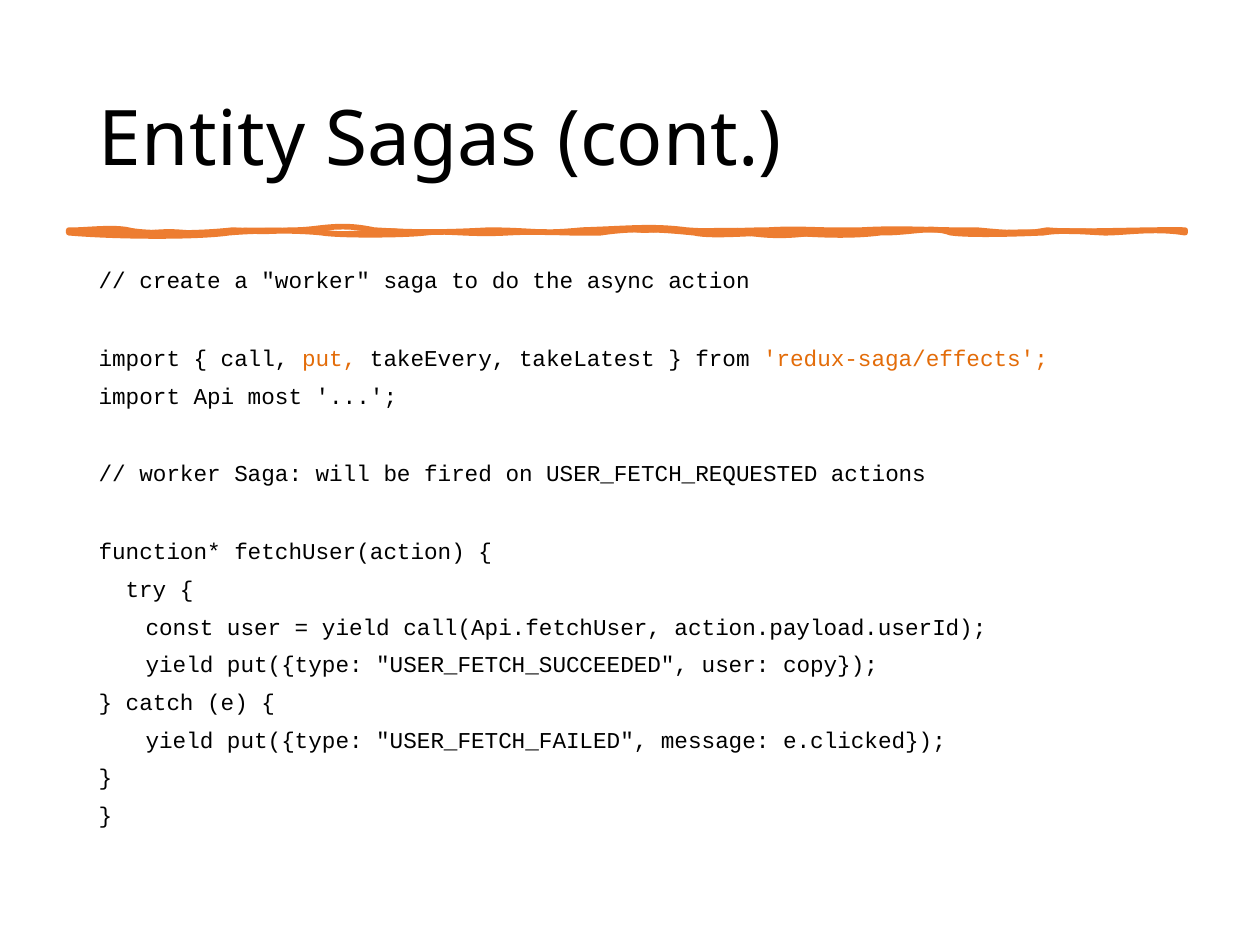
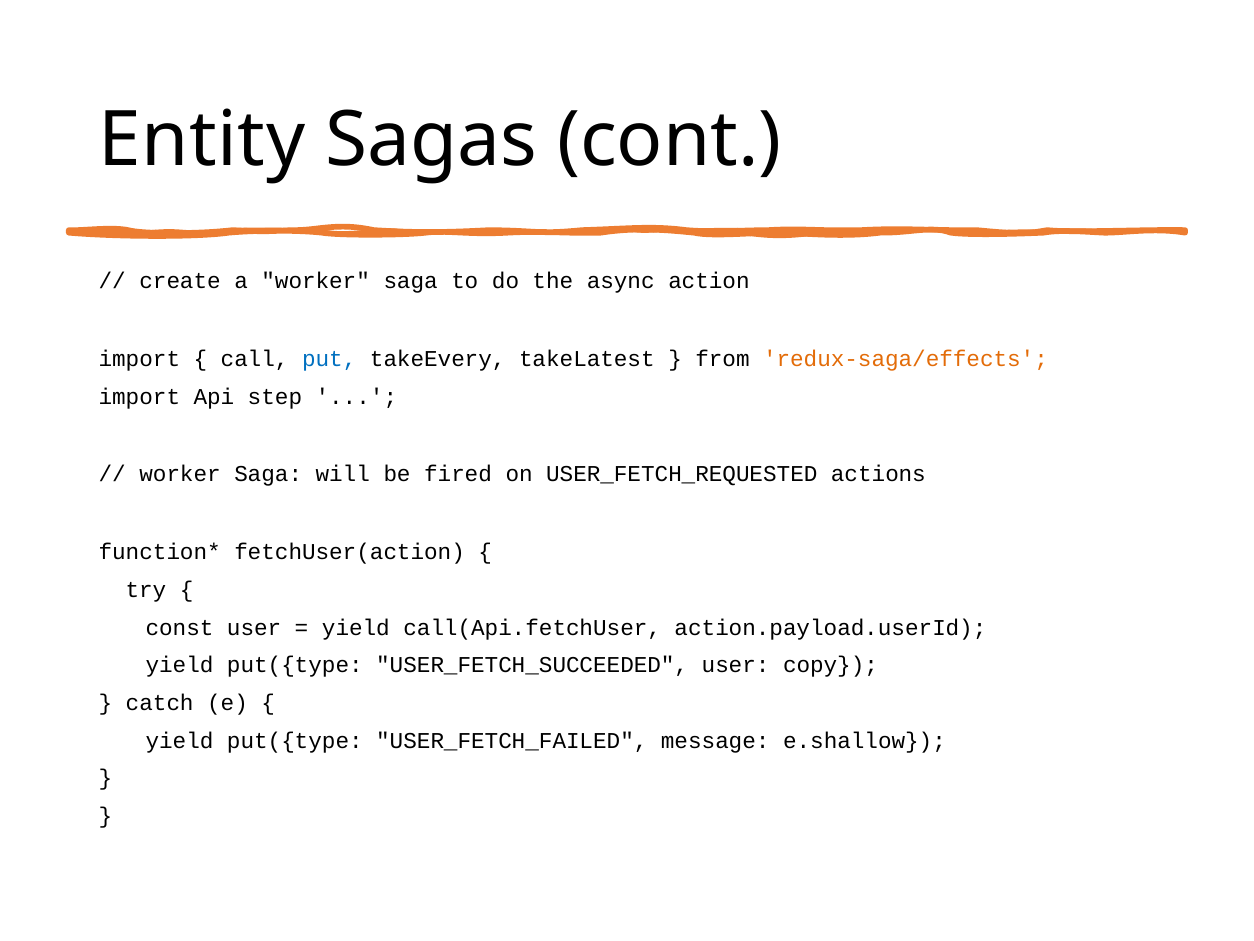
put colour: orange -> blue
most: most -> step
e.clicked: e.clicked -> e.shallow
